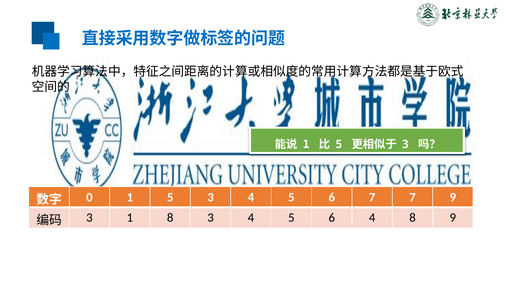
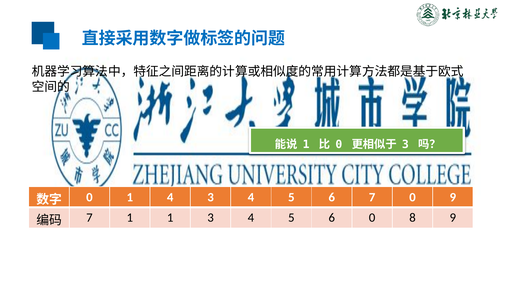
5 at (339, 144): 5 -> 0
1 5: 5 -> 4
7 7: 7 -> 0
3 at (89, 218): 3 -> 7
1 8: 8 -> 1
6 4: 4 -> 0
